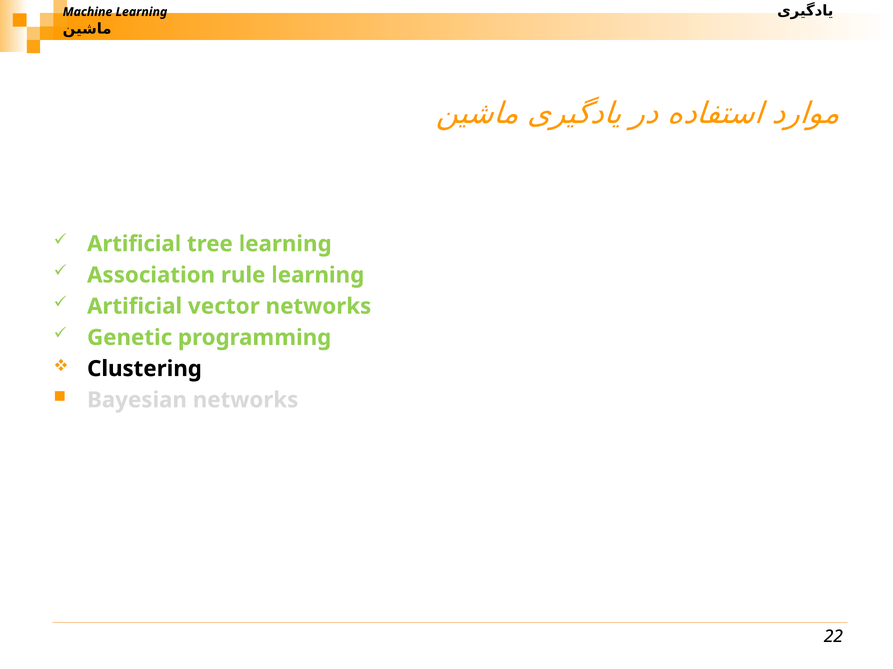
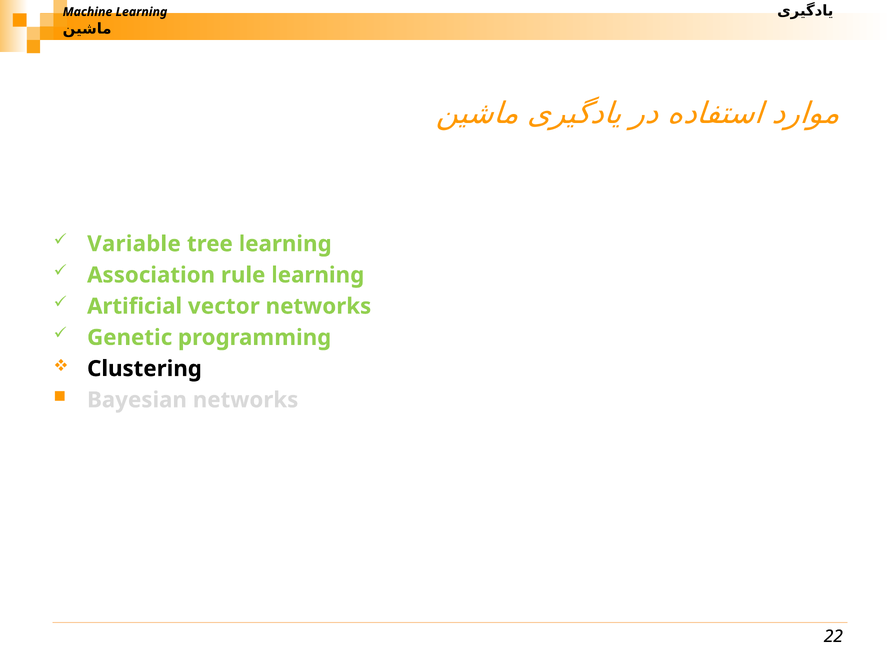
Artificial at (134, 244): Artificial -> Variable
